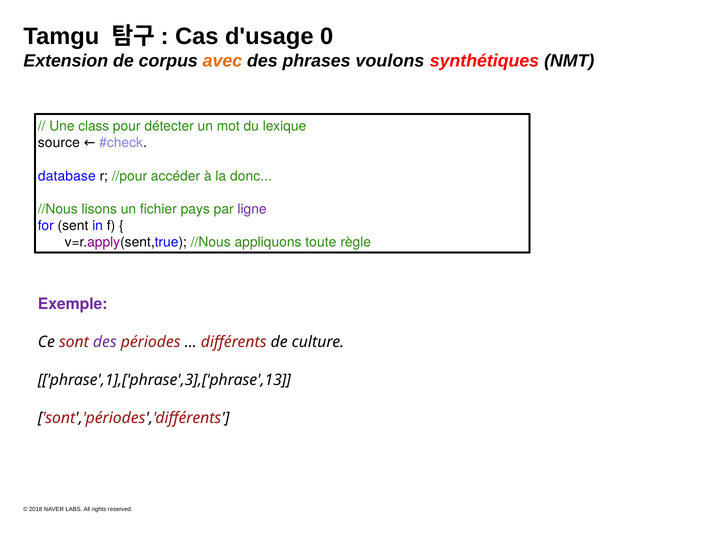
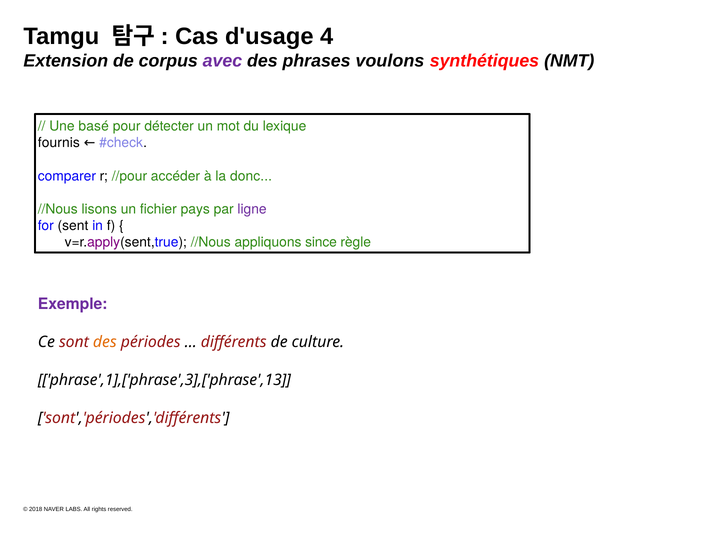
0: 0 -> 4
avec colour: orange -> purple
class: class -> basé
source: source -> fournis
database: database -> comparer
toute: toute -> since
des at (105, 342) colour: purple -> orange
